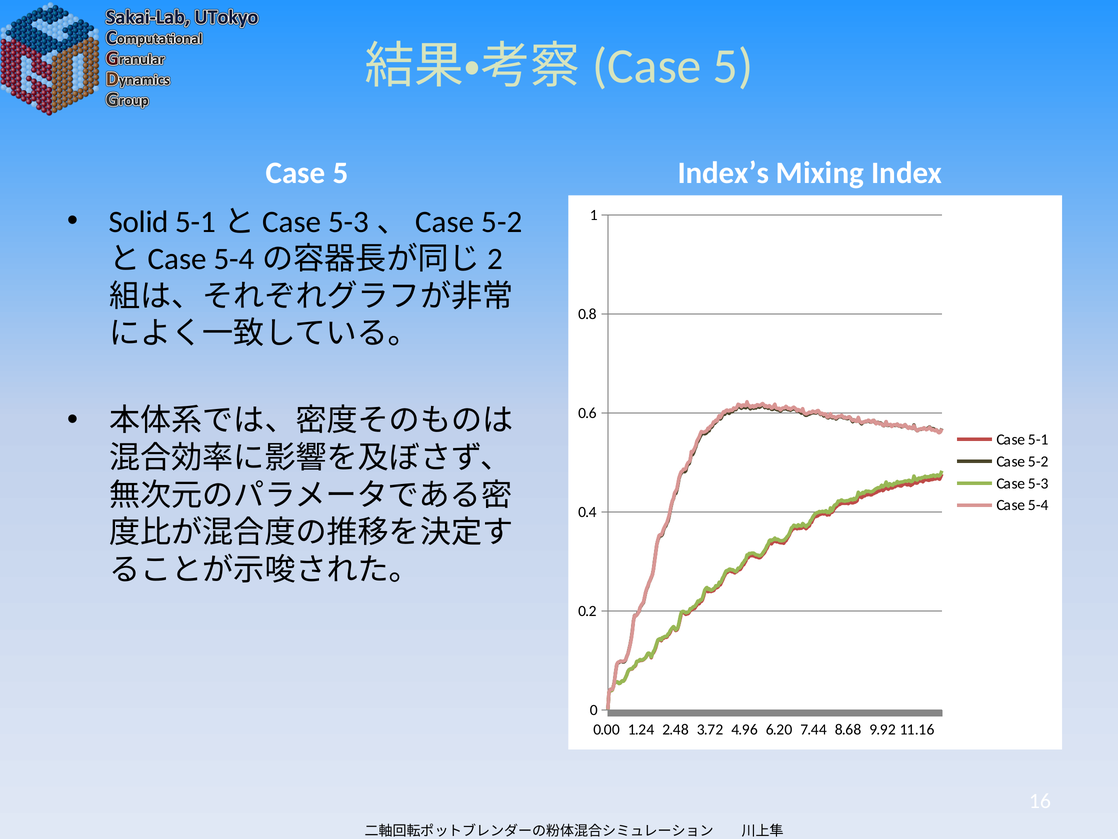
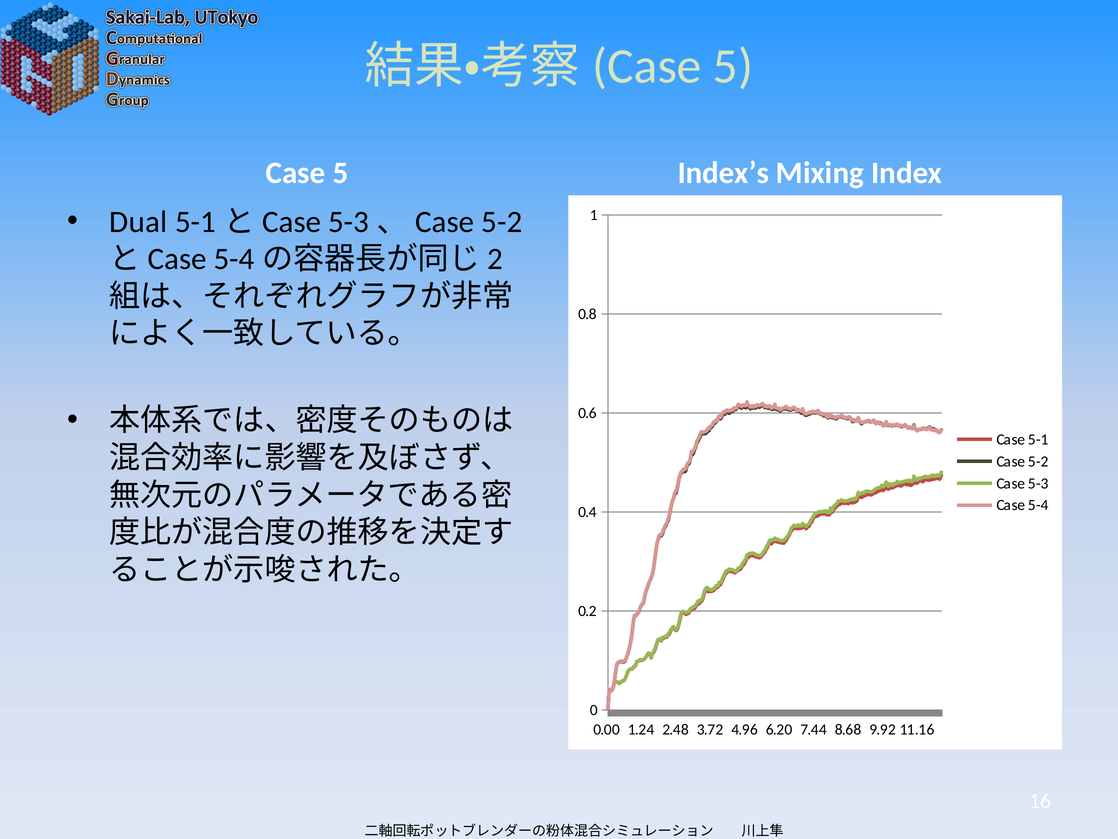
Solid: Solid -> Dual
